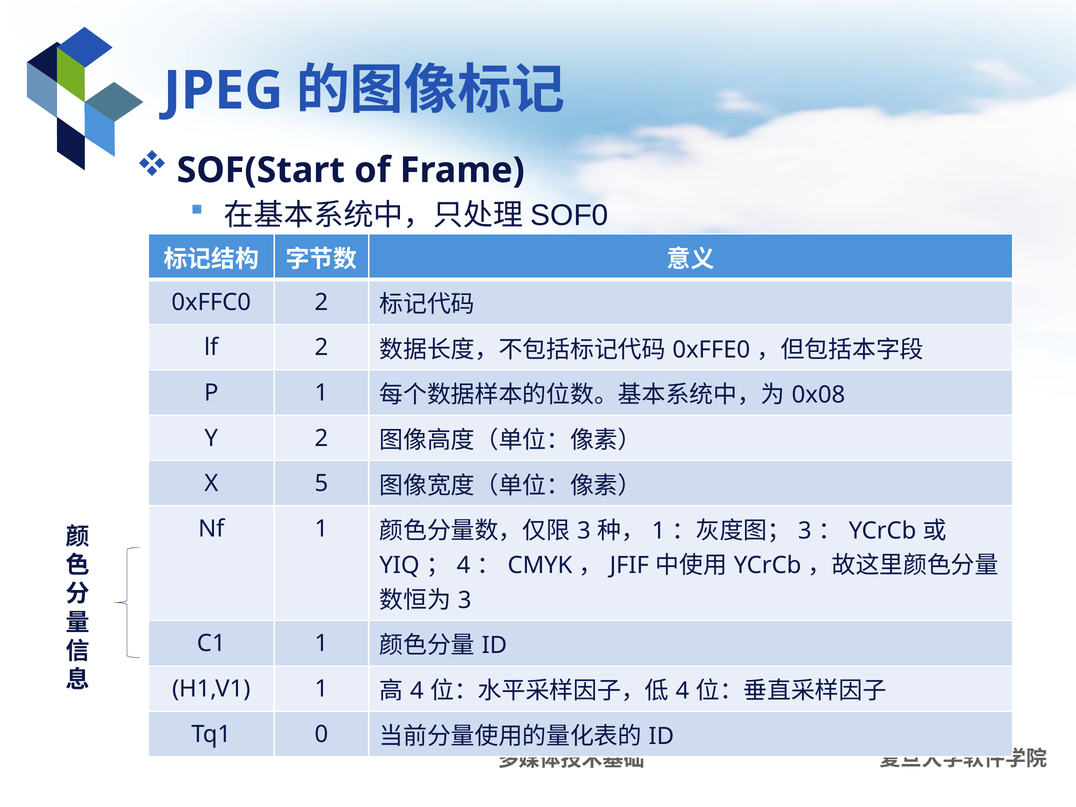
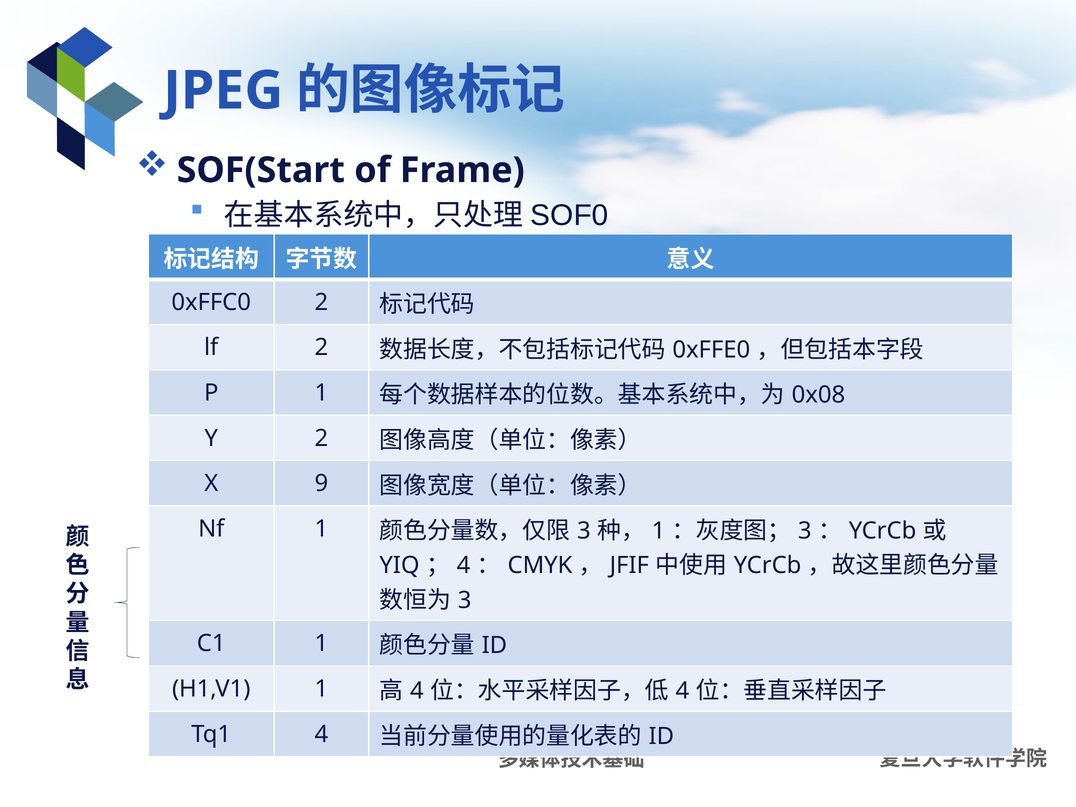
5: 5 -> 9
Tq1 0: 0 -> 4
